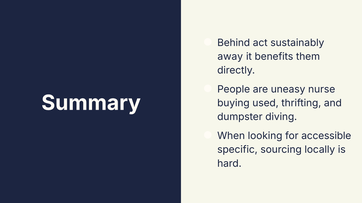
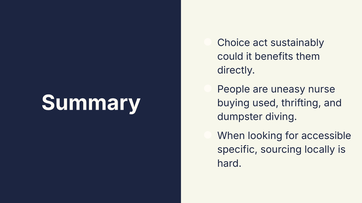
Behind: Behind -> Choice
away: away -> could
